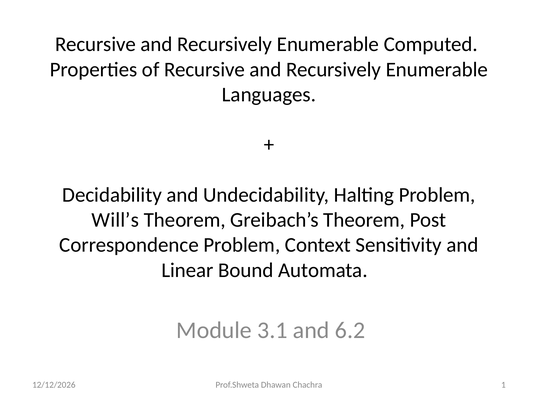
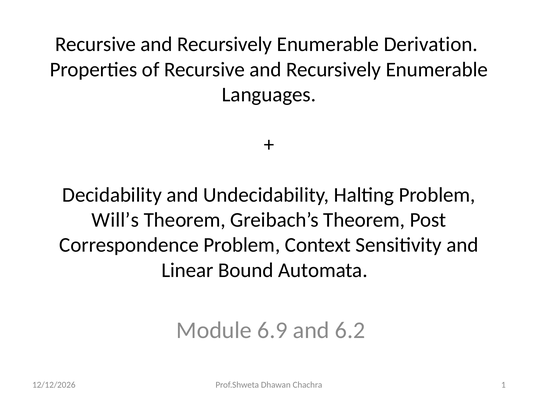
Computed: Computed -> Derivation
3.1: 3.1 -> 6.9
